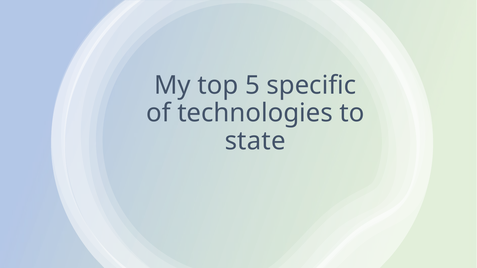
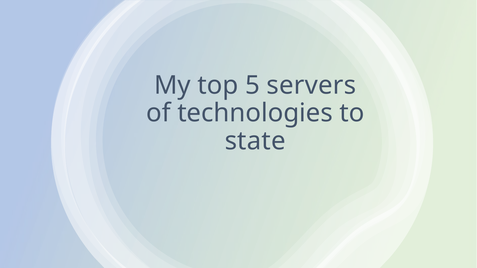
specific: specific -> servers
